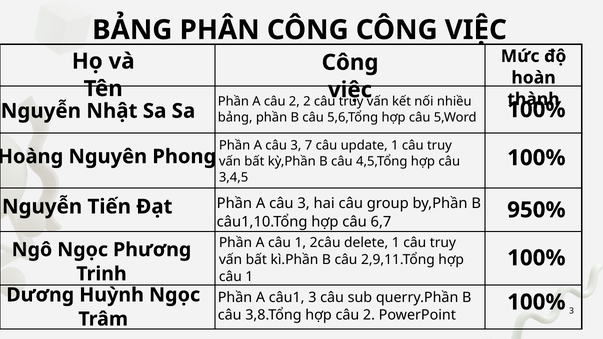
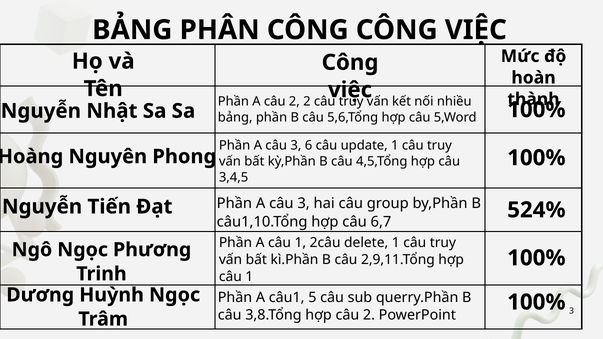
7: 7 -> 6
950%: 950% -> 524%
câu1 3: 3 -> 5
